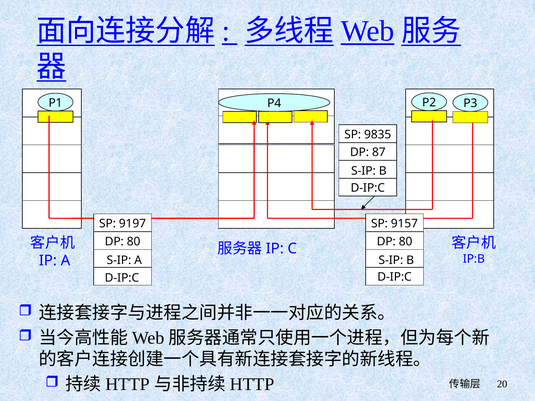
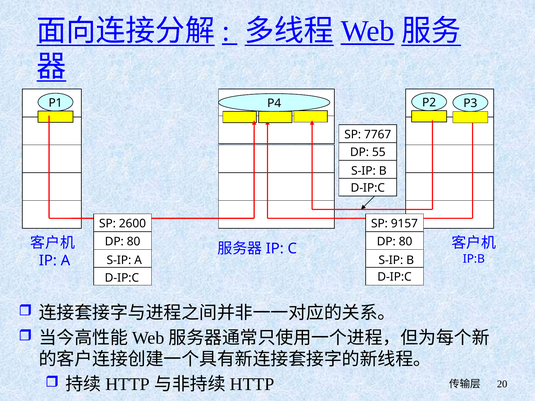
9835: 9835 -> 7767
87: 87 -> 55
9197: 9197 -> 2600
